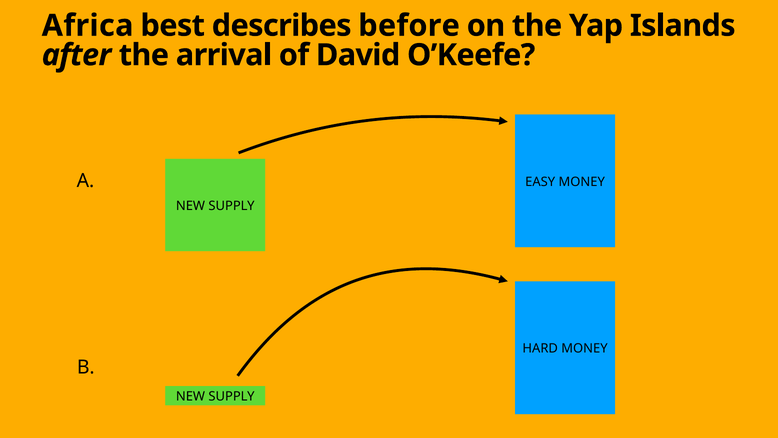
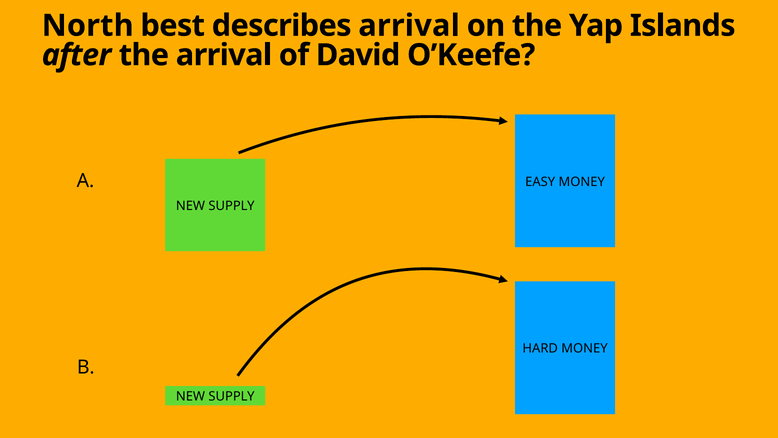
Africa: Africa -> North
describes before: before -> arrival
